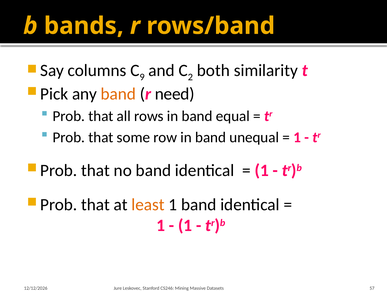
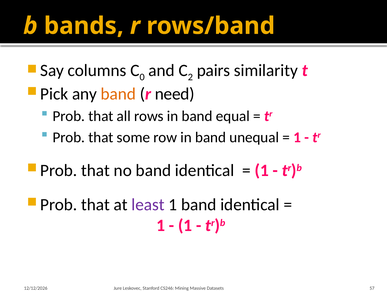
9: 9 -> 0
both: both -> pairs
least colour: orange -> purple
